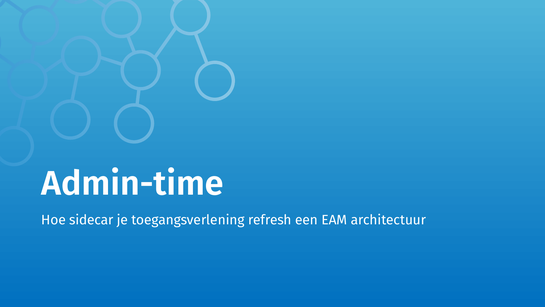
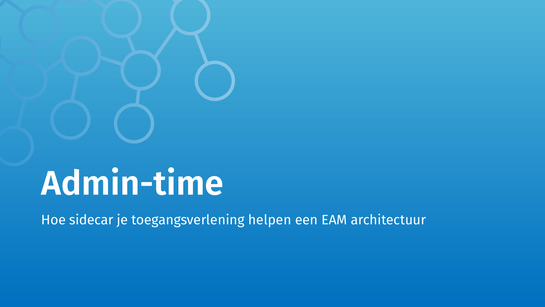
refresh: refresh -> helpen
